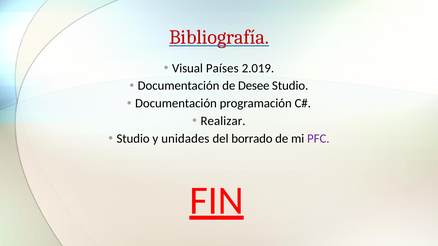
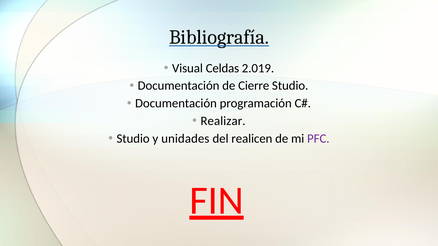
Bibliografía colour: red -> black
Países: Países -> Celdas
Desee: Desee -> Cierre
borrado: borrado -> realicen
